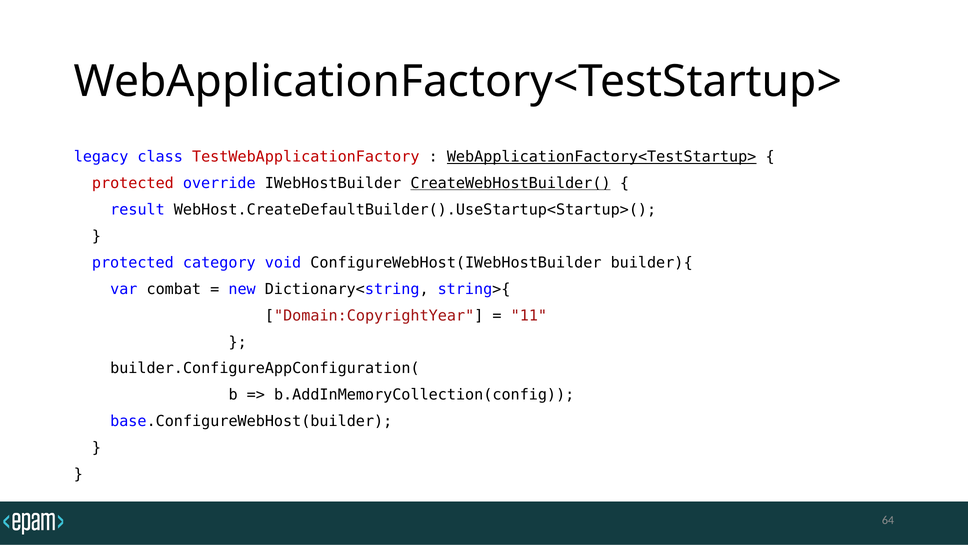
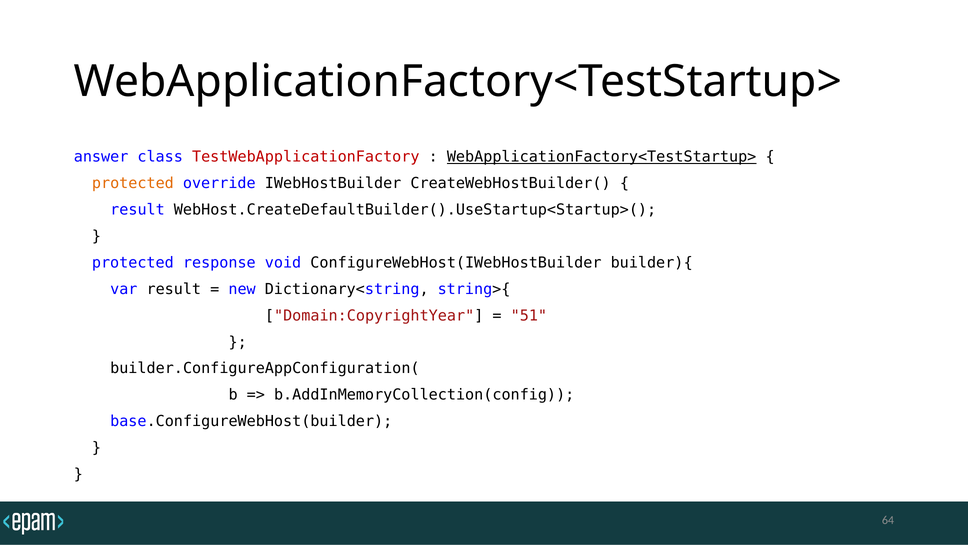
legacy: legacy -> answer
protected at (133, 183) colour: red -> orange
CreateWebHostBuilder( underline: present -> none
category: category -> response
var combat: combat -> result
11: 11 -> 51
